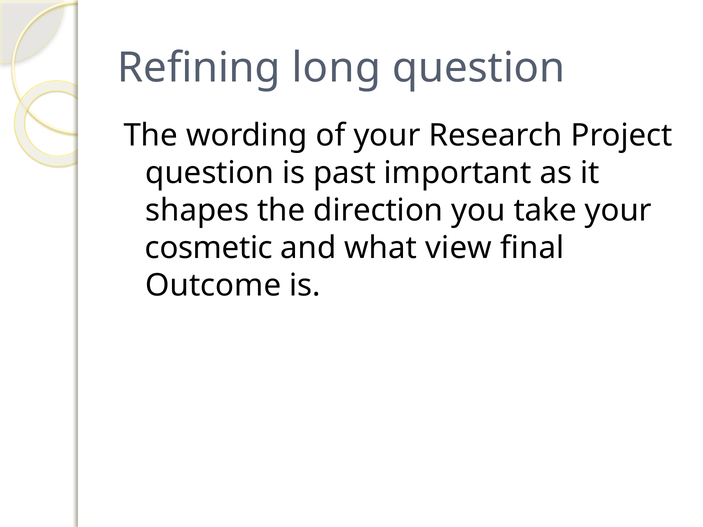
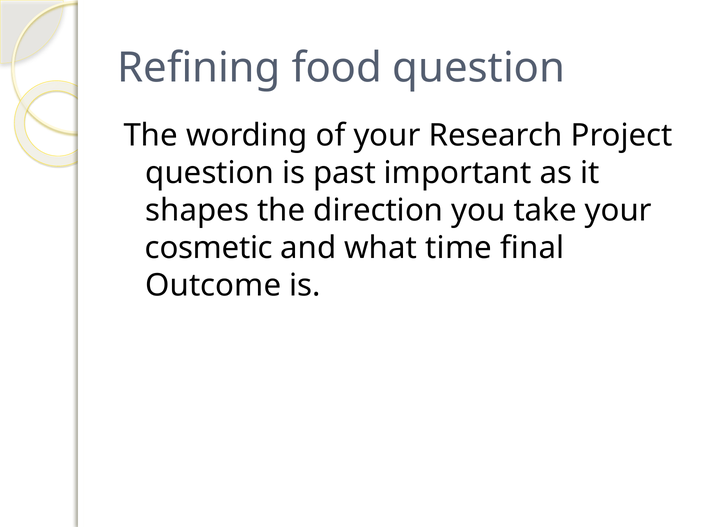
long: long -> food
view: view -> time
